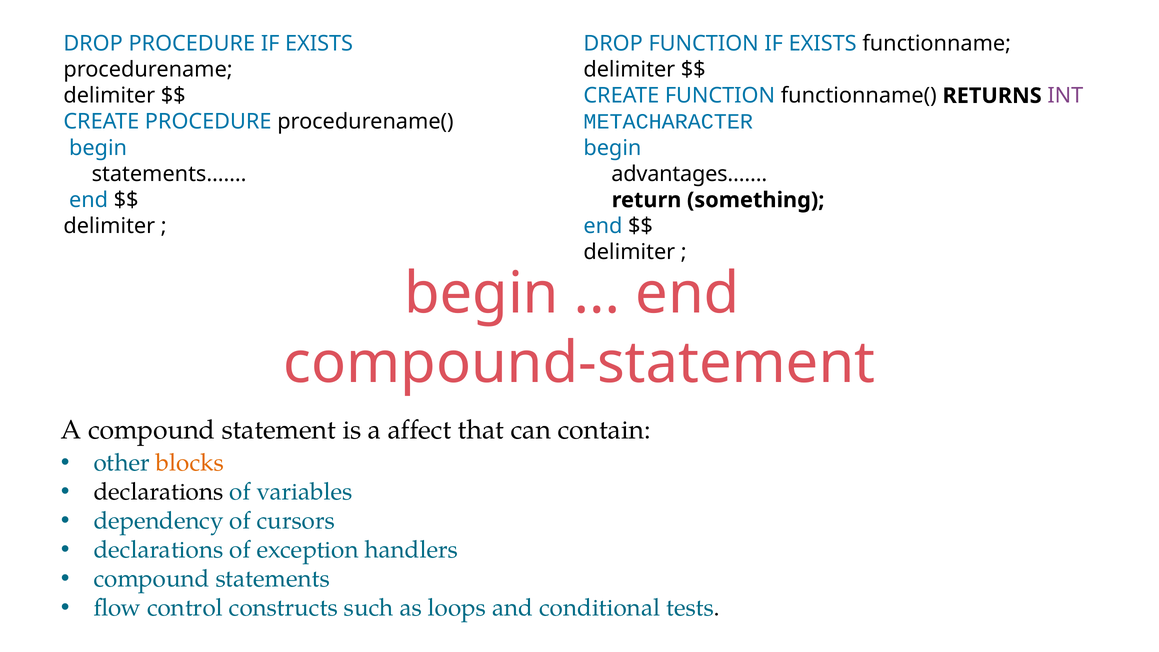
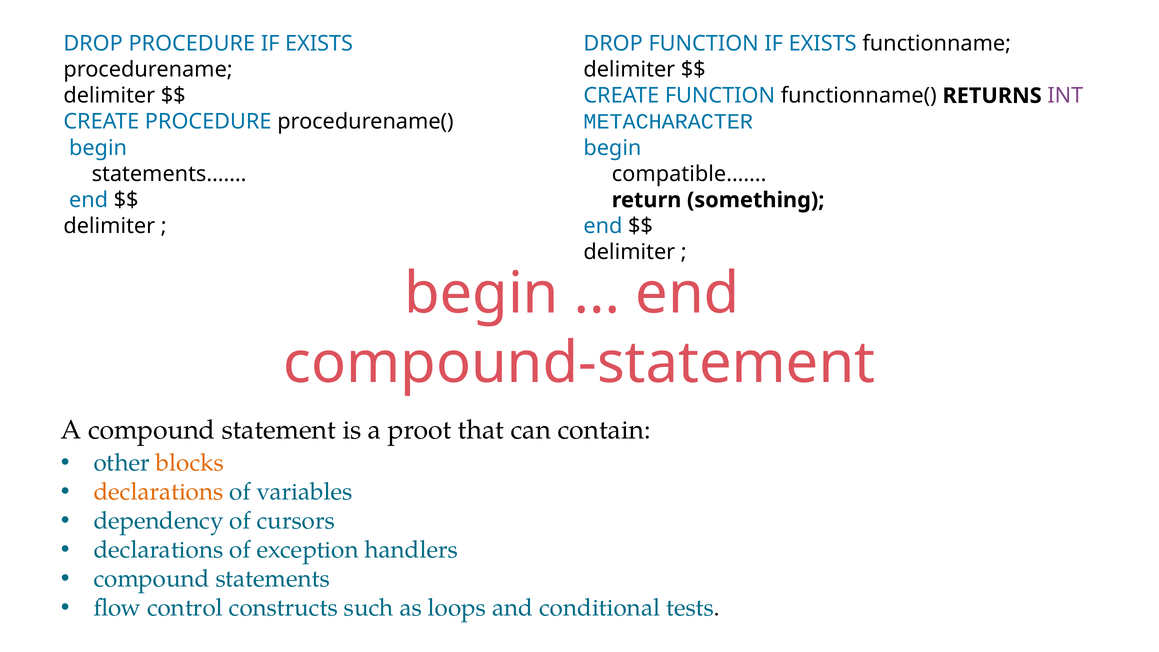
advantages……: advantages…… -> compatible……
affect: affect -> proot
declarations at (158, 492) colour: black -> orange
